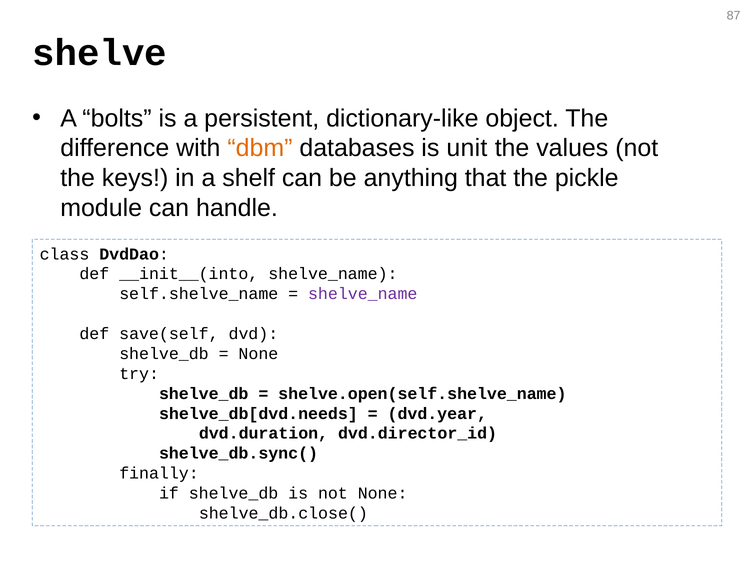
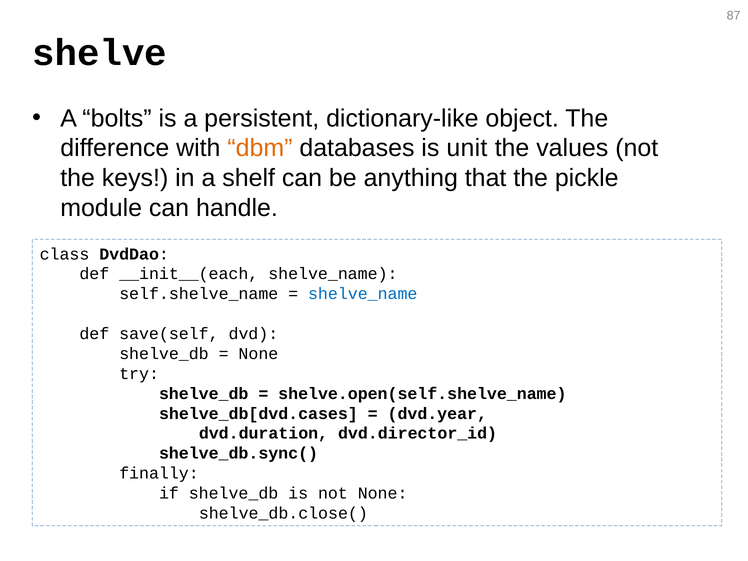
__init__(into: __init__(into -> __init__(each
shelve_name at (363, 294) colour: purple -> blue
shelve_db[dvd.needs: shelve_db[dvd.needs -> shelve_db[dvd.cases
